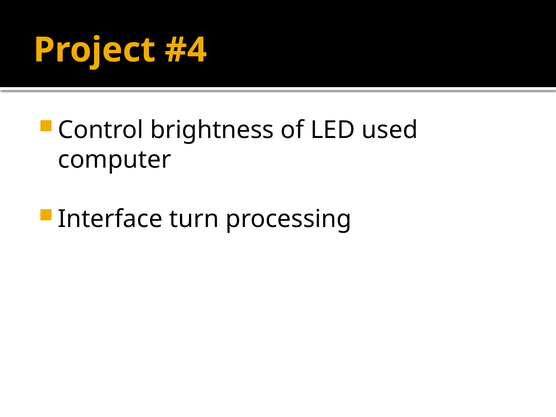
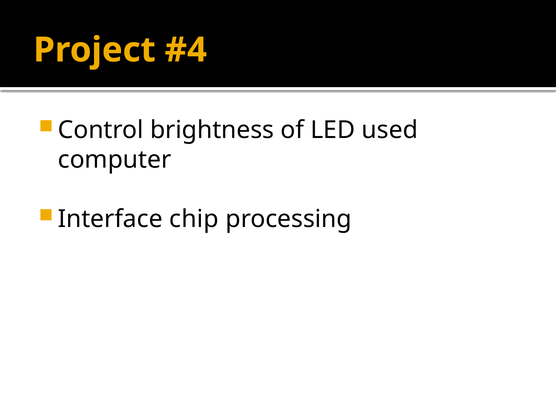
turn: turn -> chip
